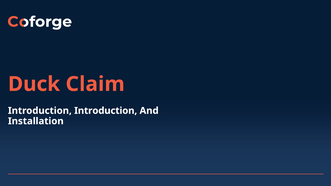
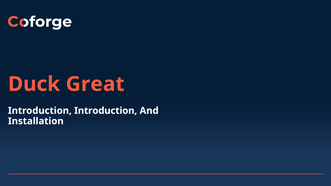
Claim: Claim -> Great
